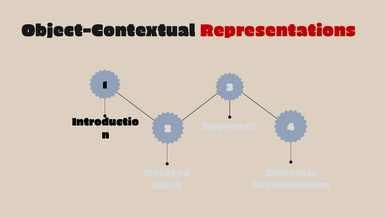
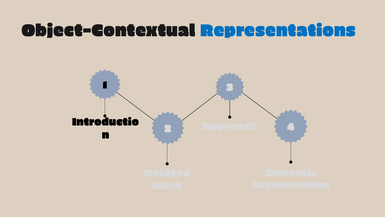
Representations colour: red -> blue
